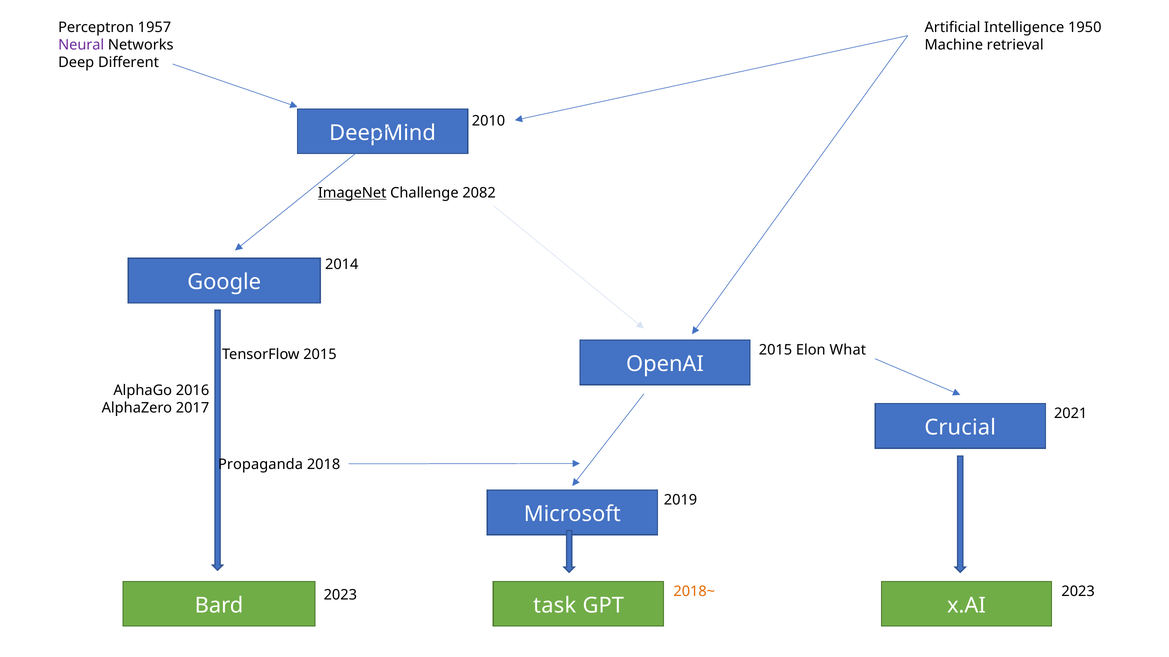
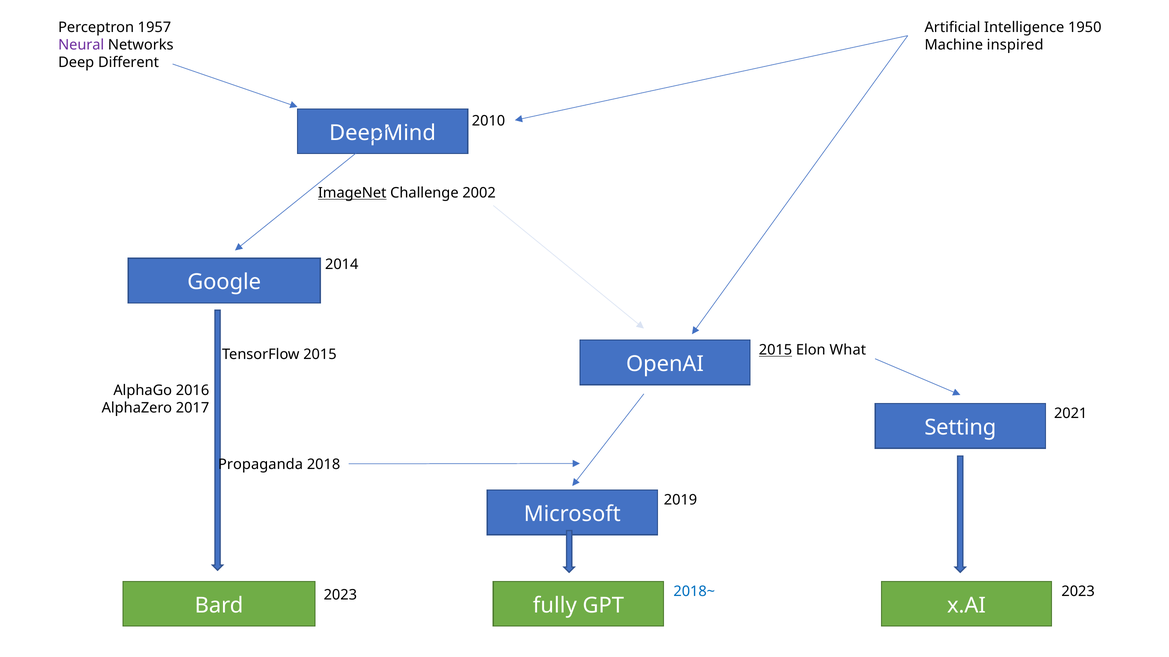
retrieval: retrieval -> inspired
2082: 2082 -> 2002
2015 at (776, 350) underline: none -> present
Crucial: Crucial -> Setting
2018~ colour: orange -> blue
task: task -> fully
